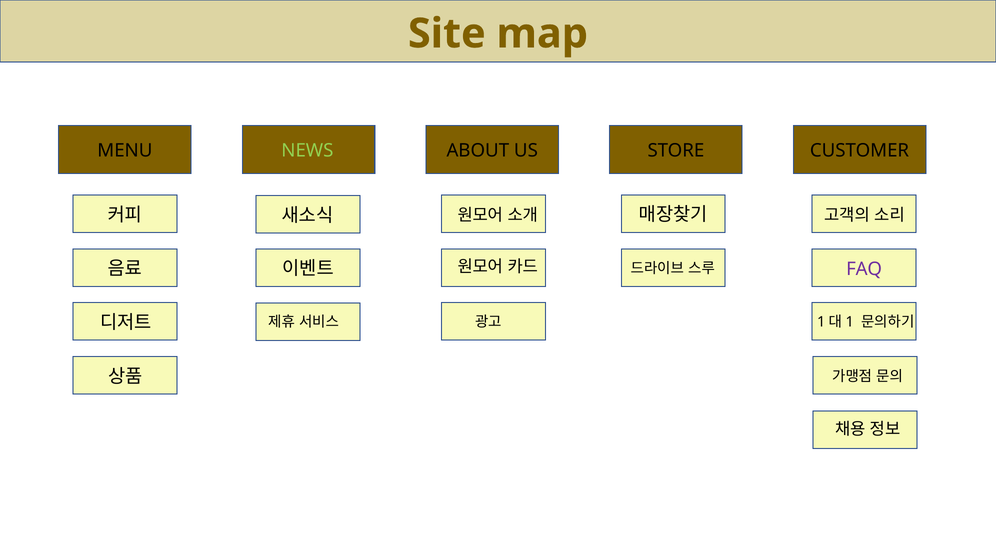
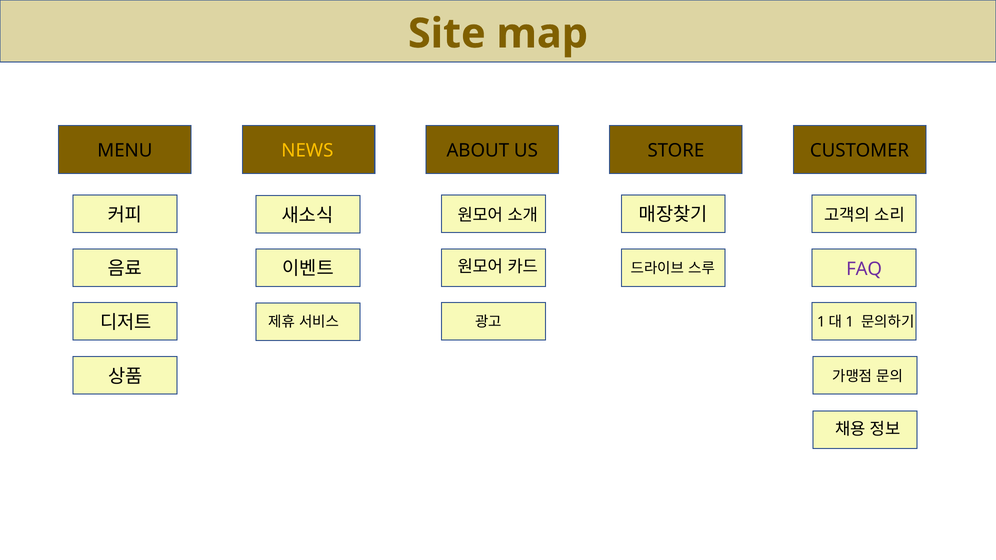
NEWS colour: light green -> yellow
